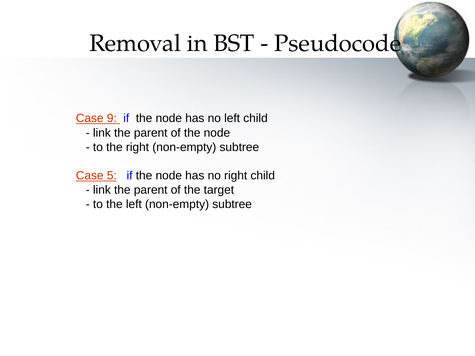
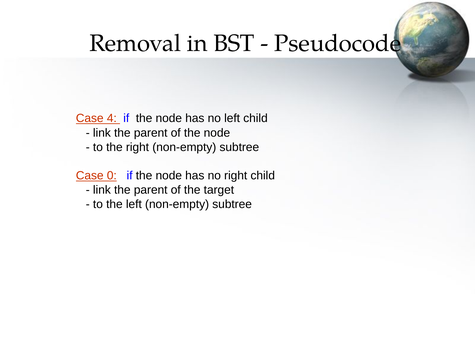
9: 9 -> 4
5: 5 -> 0
